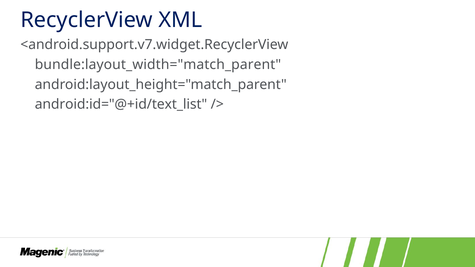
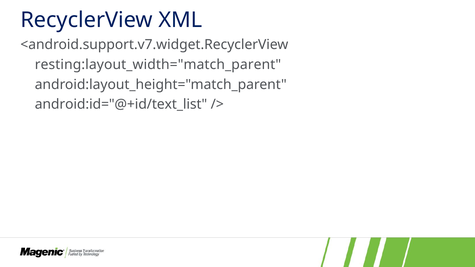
bundle:layout_width="match_parent: bundle:layout_width="match_parent -> resting:layout_width="match_parent
